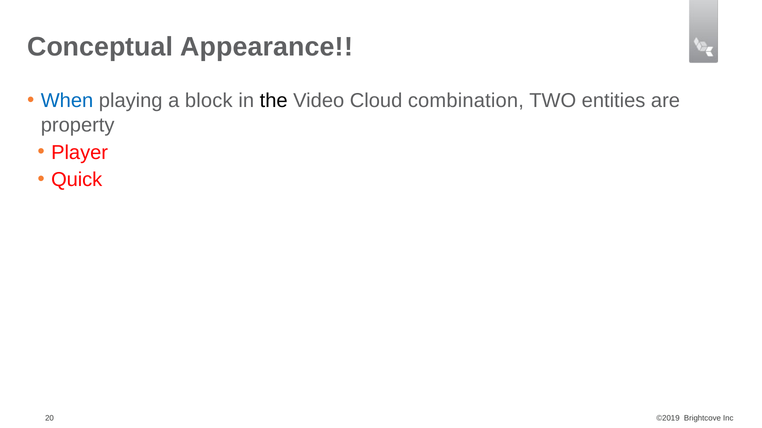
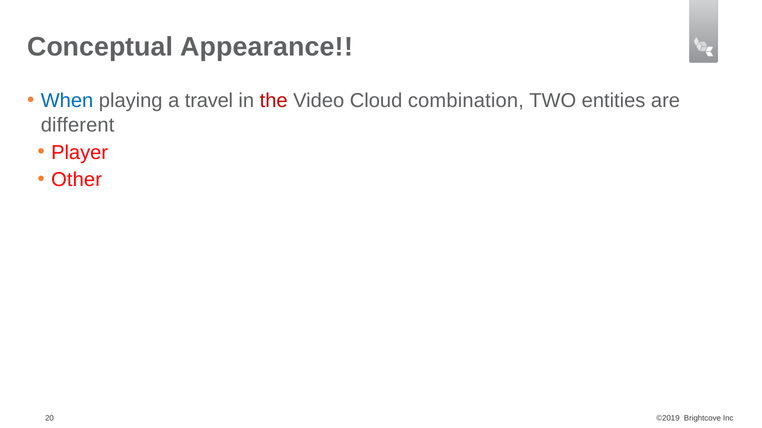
block: block -> travel
the colour: black -> red
property: property -> different
Quick: Quick -> Other
